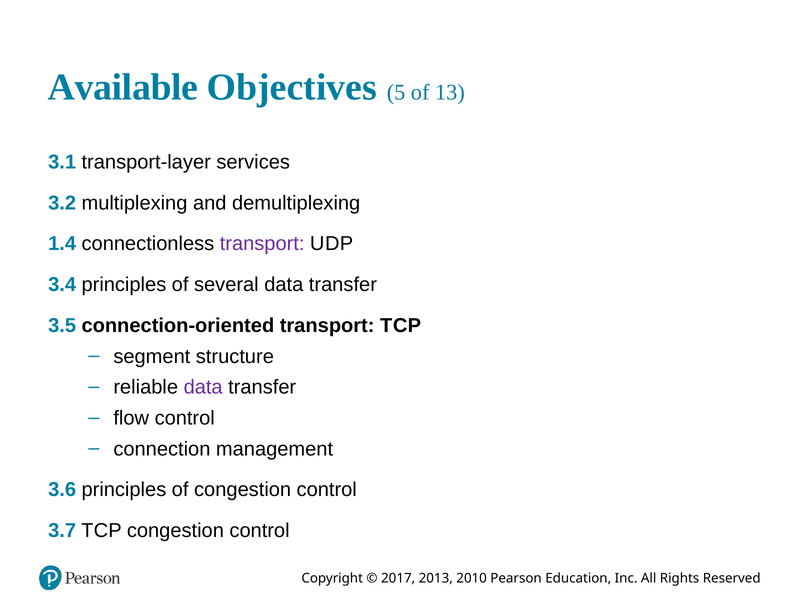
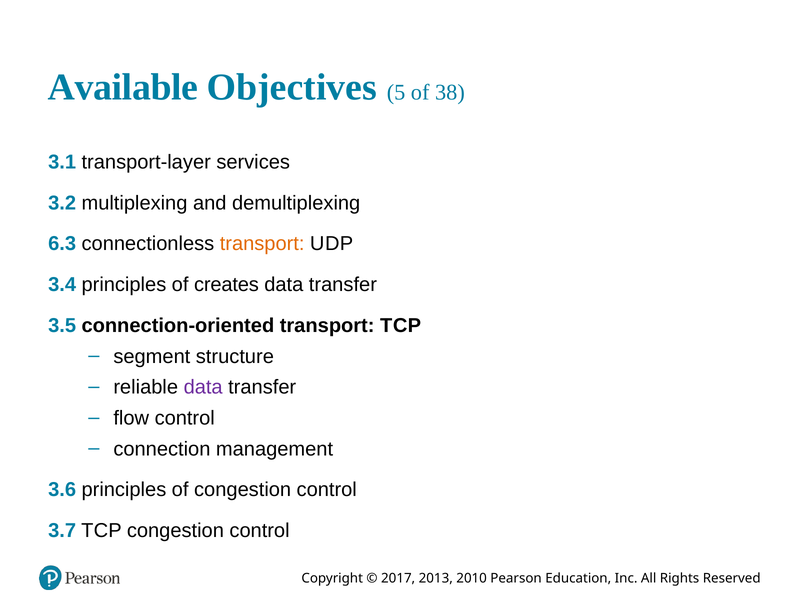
13: 13 -> 38
1.4: 1.4 -> 6.3
transport at (262, 244) colour: purple -> orange
several: several -> creates
